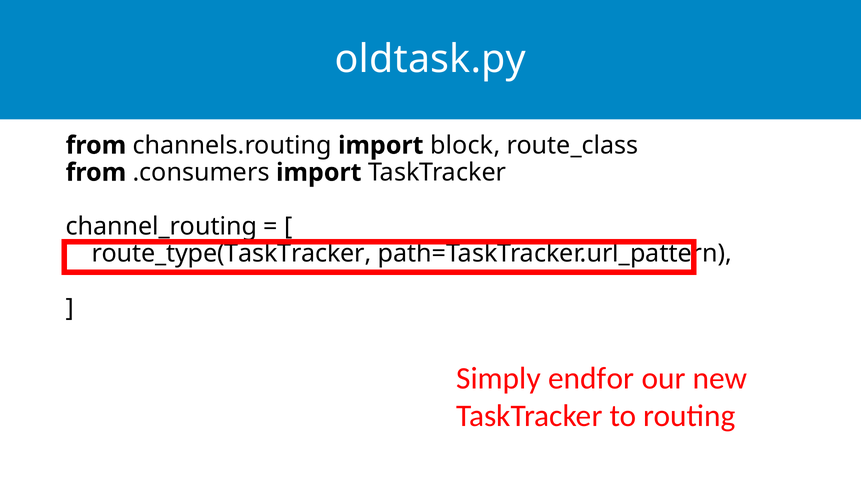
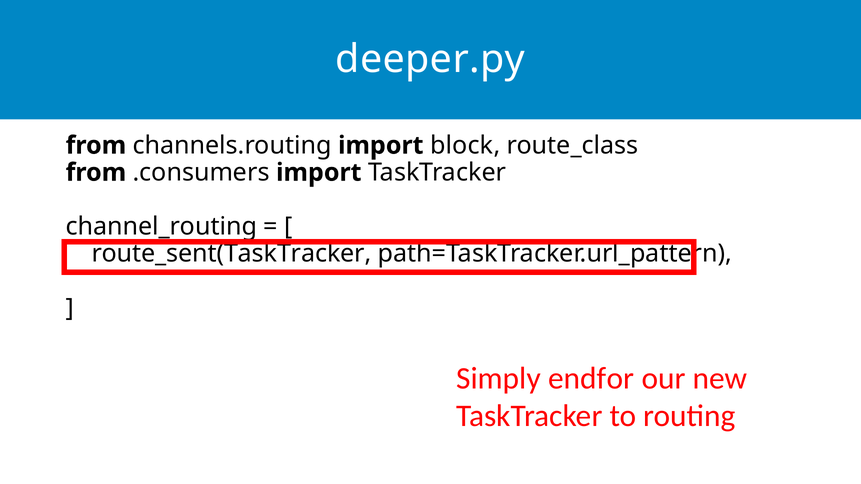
oldtask.py: oldtask.py -> deeper.py
route_type(TaskTracker: route_type(TaskTracker -> route_sent(TaskTracker
